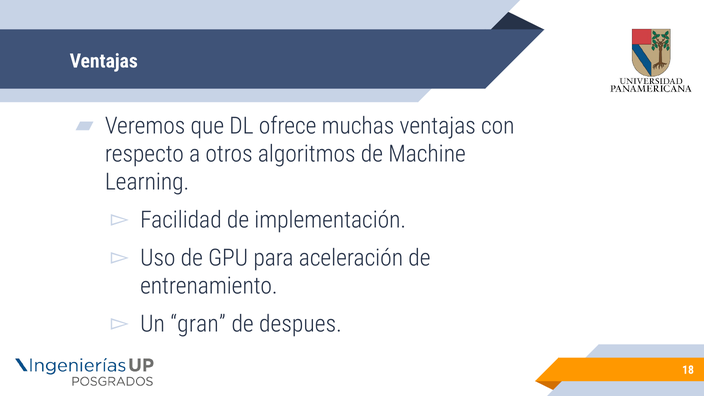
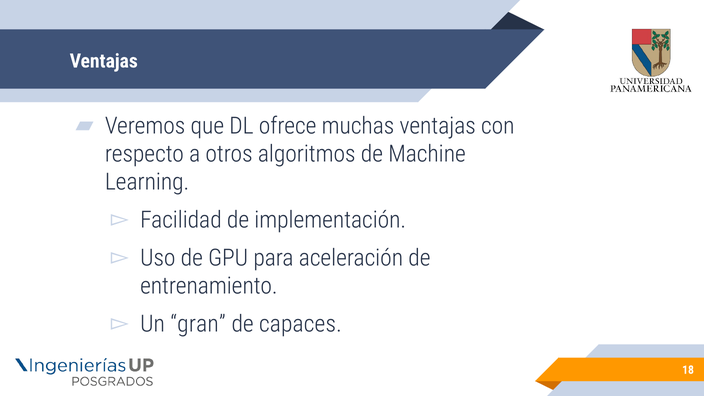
despues: despues -> capaces
